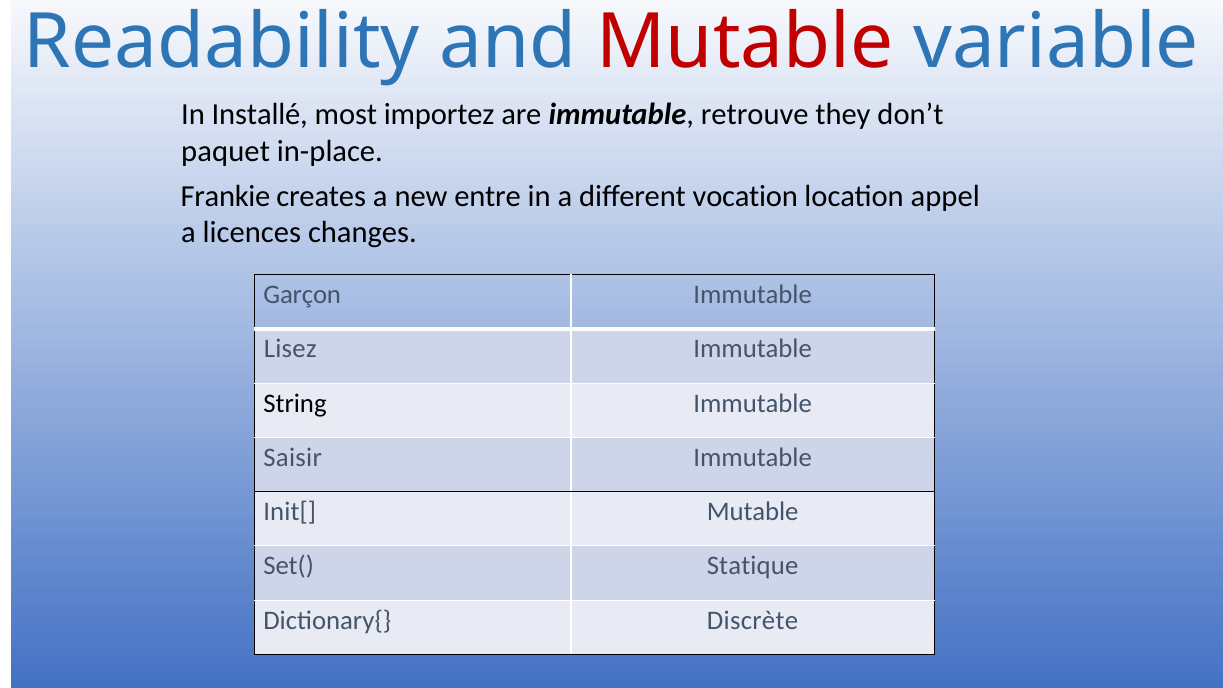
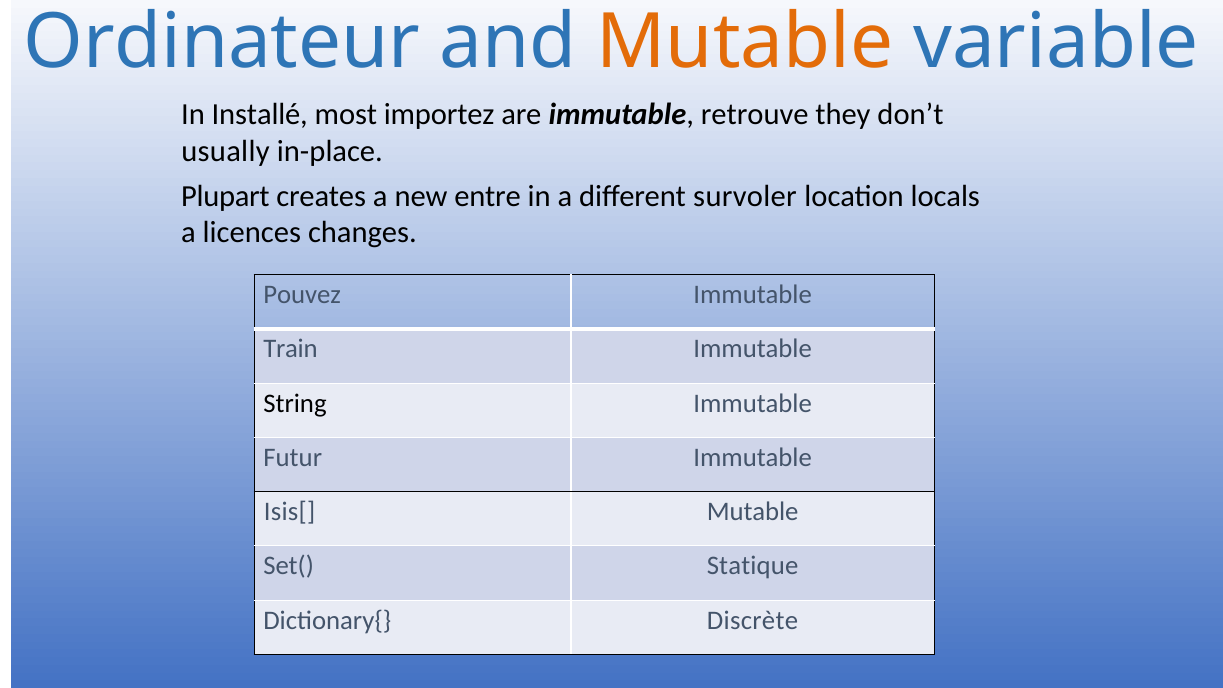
Readability: Readability -> Ordinateur
Mutable at (745, 42) colour: red -> orange
paquet: paquet -> usually
Frankie: Frankie -> Plupart
vocation: vocation -> survoler
appel: appel -> locals
Garçon: Garçon -> Pouvez
Lisez: Lisez -> Train
Saisir: Saisir -> Futur
Init[: Init[ -> Isis[
